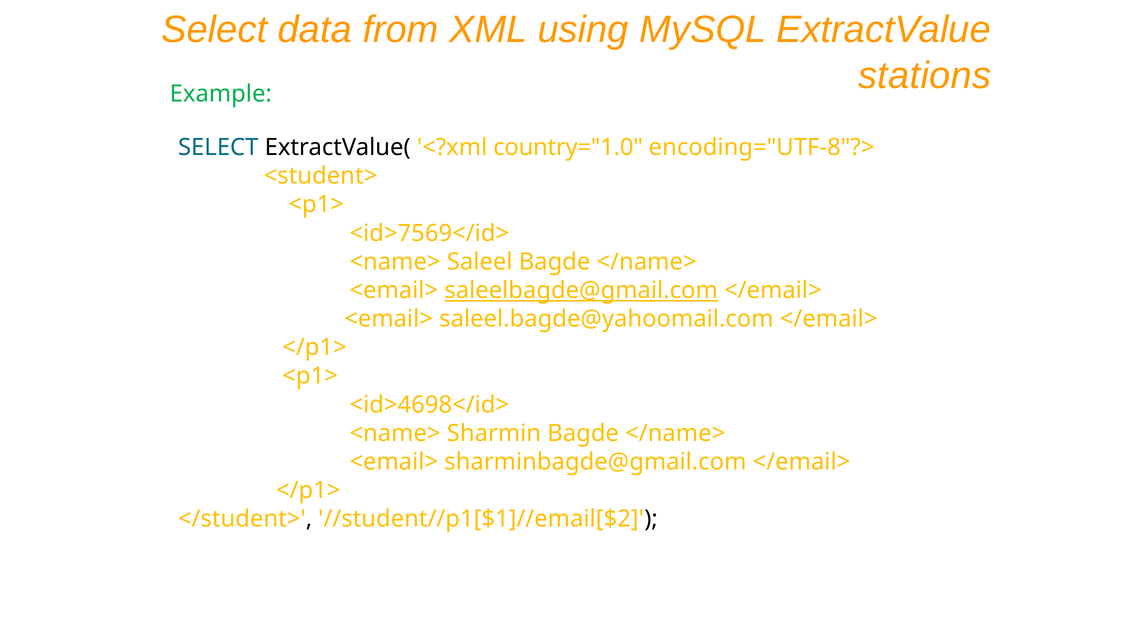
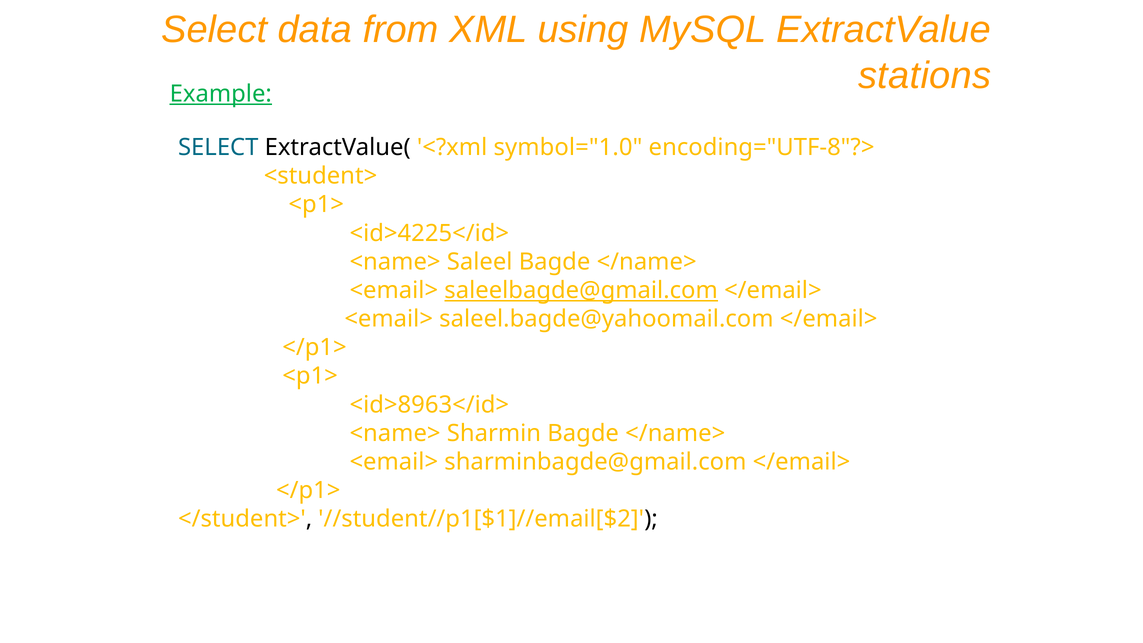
Example underline: none -> present
country="1.0: country="1.0 -> symbol="1.0
<id>7569</id>: <id>7569</id> -> <id>4225</id>
<id>4698</id>: <id>4698</id> -> <id>8963</id>
